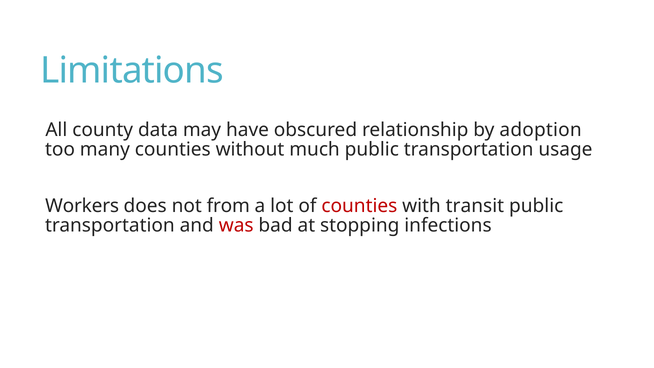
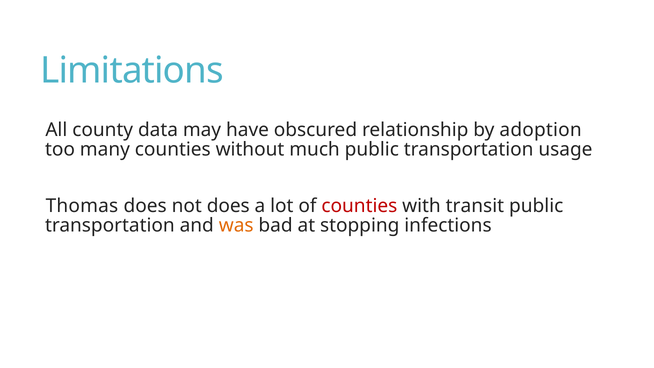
Workers: Workers -> Thomas
not from: from -> does
was colour: red -> orange
